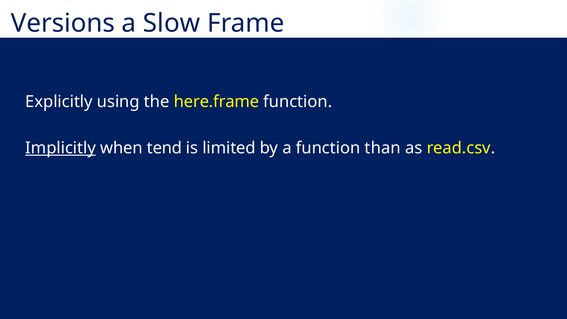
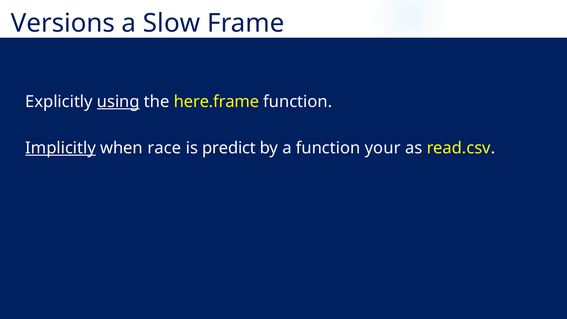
using underline: none -> present
tend: tend -> race
limited: limited -> predict
than: than -> your
